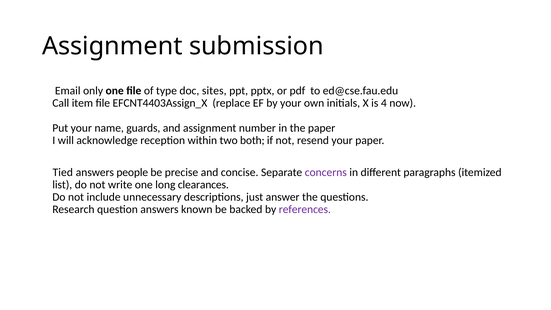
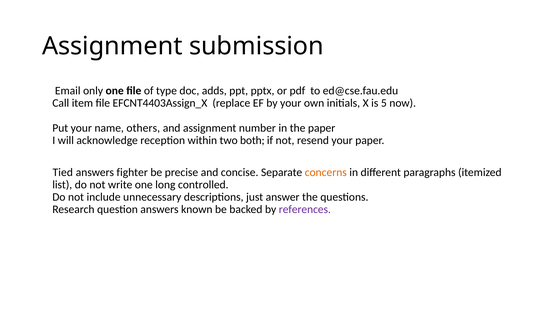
sites: sites -> adds
4: 4 -> 5
guards: guards -> others
people: people -> fighter
concerns colour: purple -> orange
clearances: clearances -> controlled
